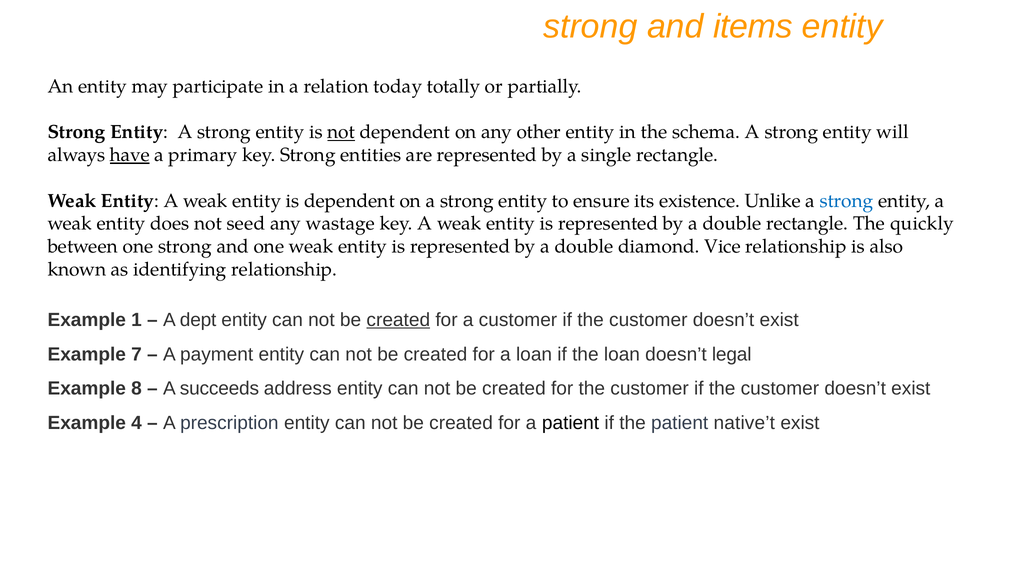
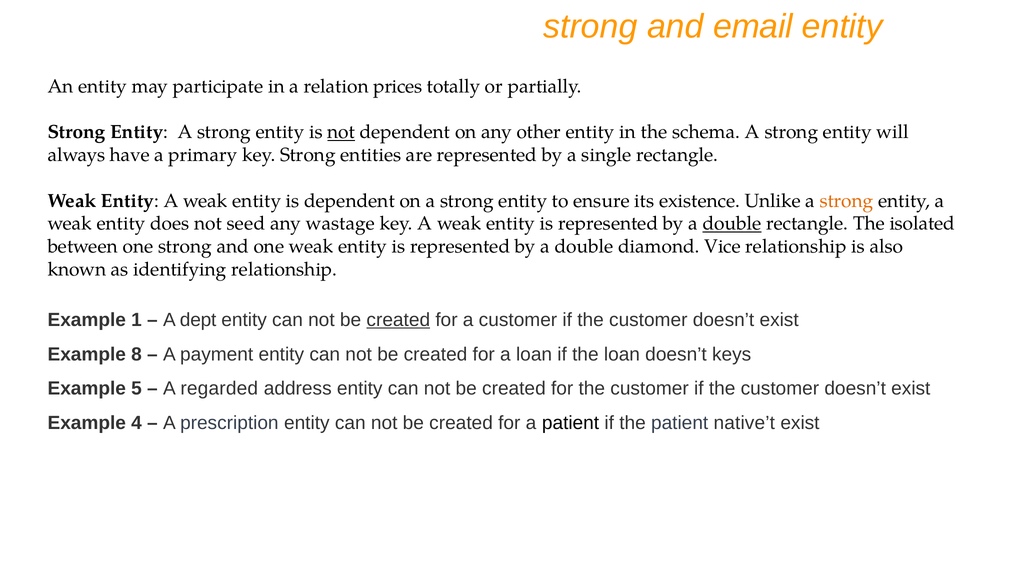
items: items -> email
today: today -> prices
have underline: present -> none
strong at (847, 201) colour: blue -> orange
double at (732, 224) underline: none -> present
quickly: quickly -> isolated
7: 7 -> 8
legal: legal -> keys
8: 8 -> 5
succeeds: succeeds -> regarded
